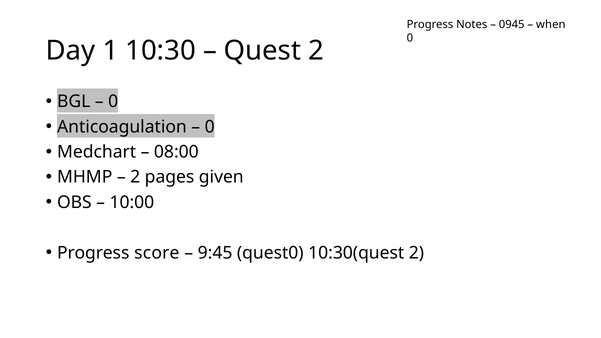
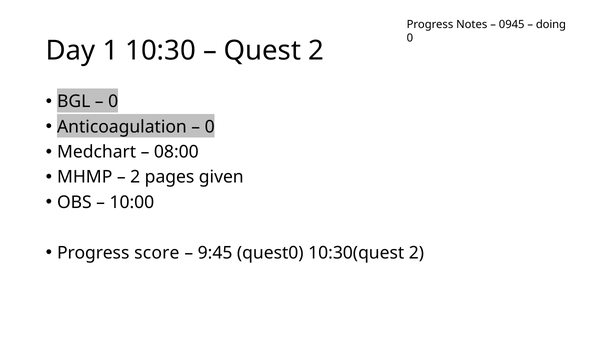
when: when -> doing
